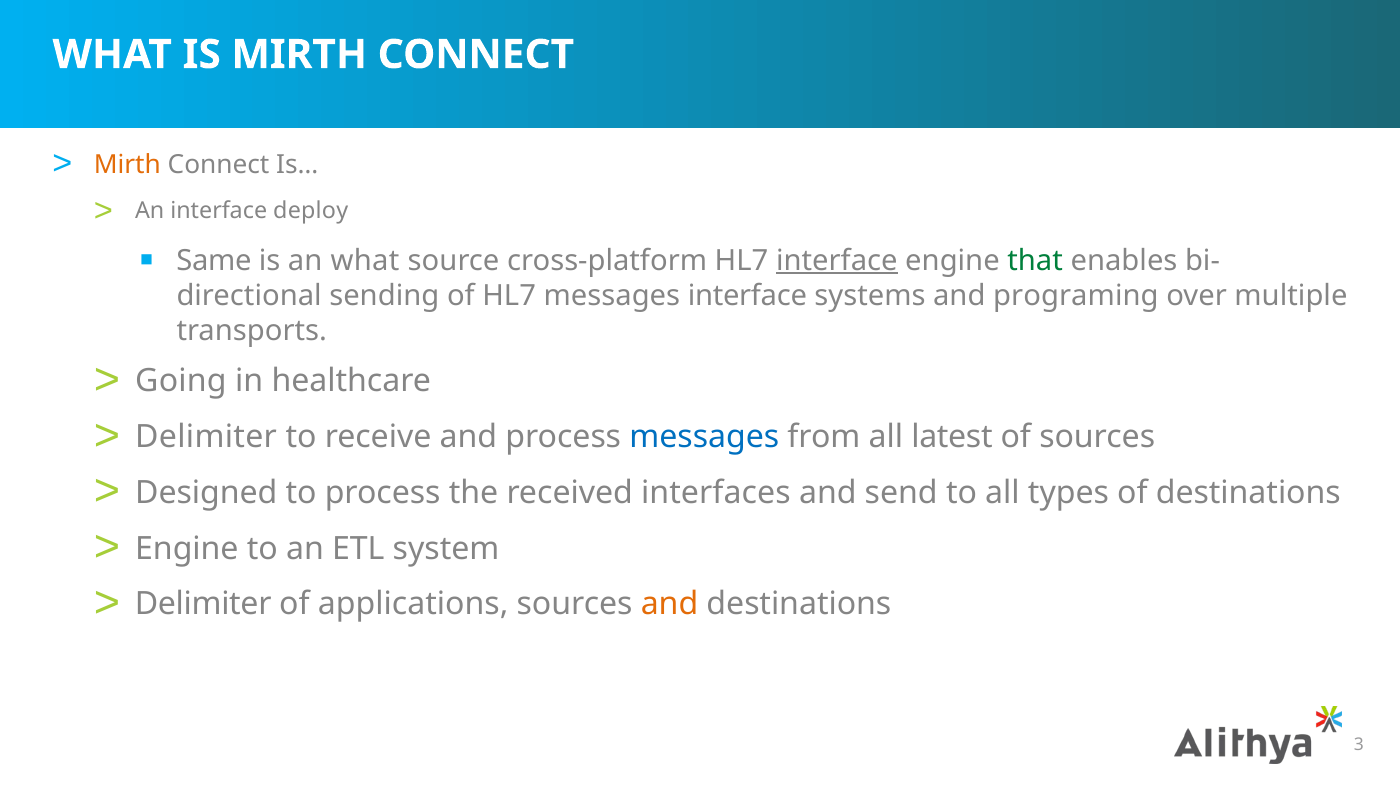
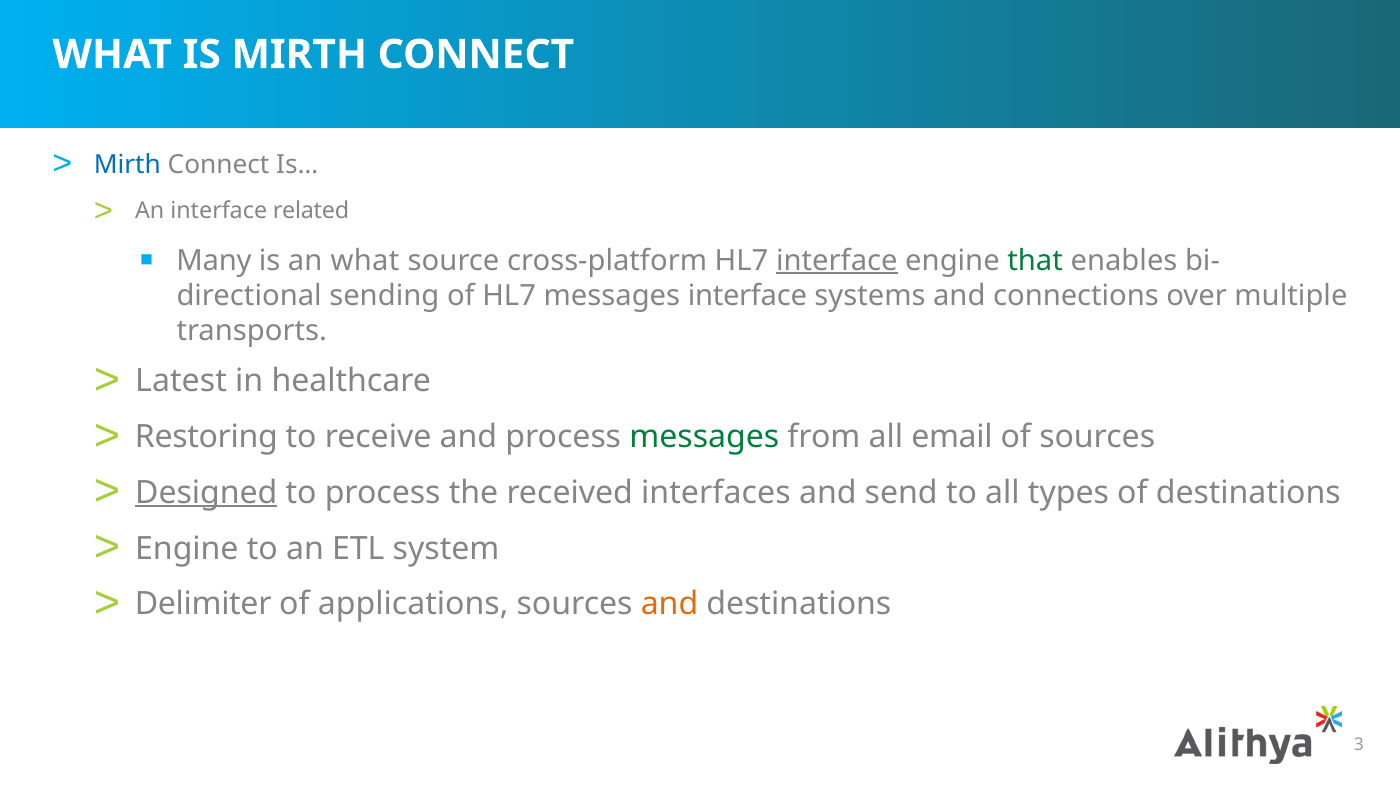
Mirth at (127, 164) colour: orange -> blue
deploy: deploy -> related
Same: Same -> Many
programing: programing -> connections
Going: Going -> Latest
Delimiter at (206, 437): Delimiter -> Restoring
messages at (704, 437) colour: blue -> green
latest: latest -> email
Designed underline: none -> present
